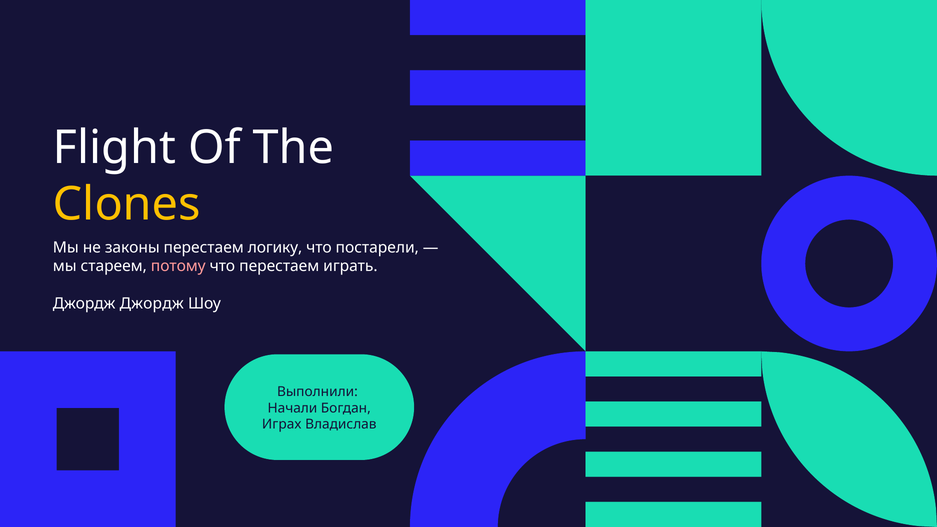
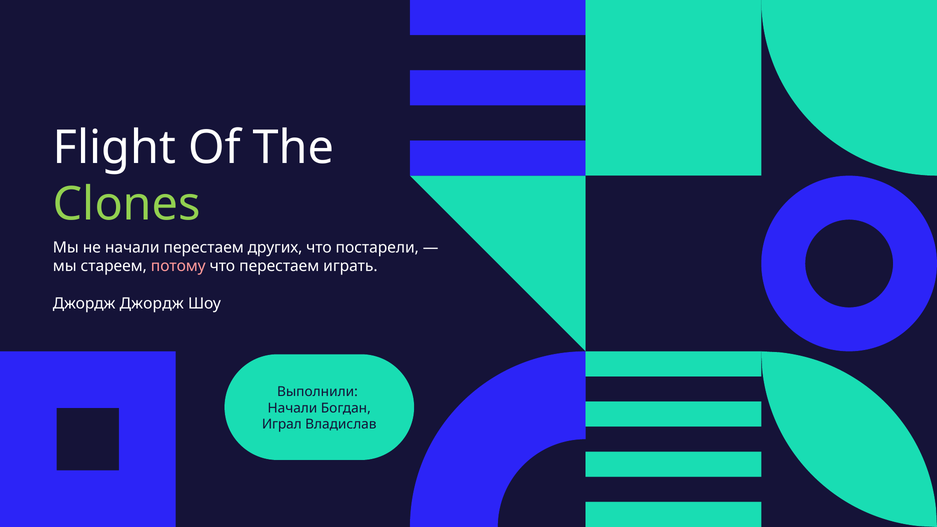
Clones colour: yellow -> light green
не законы: законы -> начали
логику: логику -> других
Играх: Играх -> Играл
